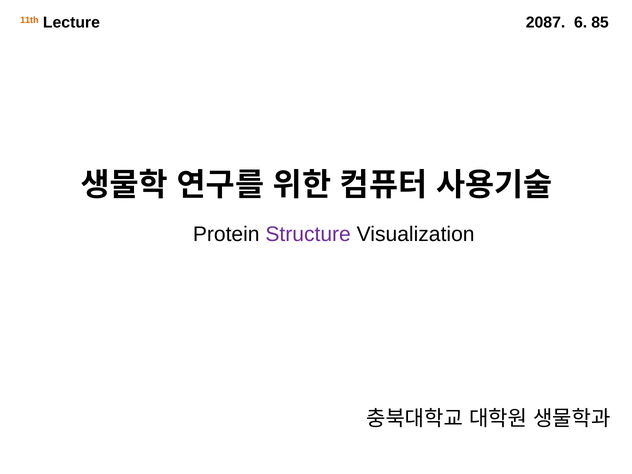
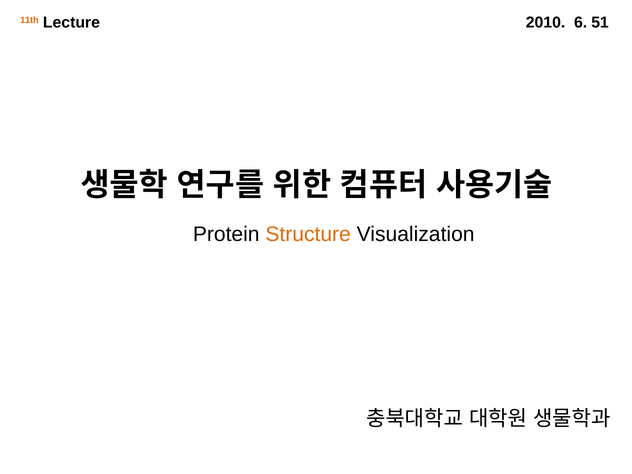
2087: 2087 -> 2010
85: 85 -> 51
Structure colour: purple -> orange
